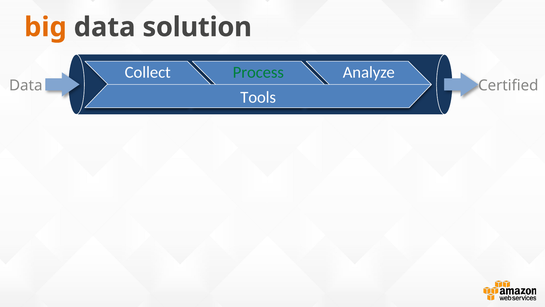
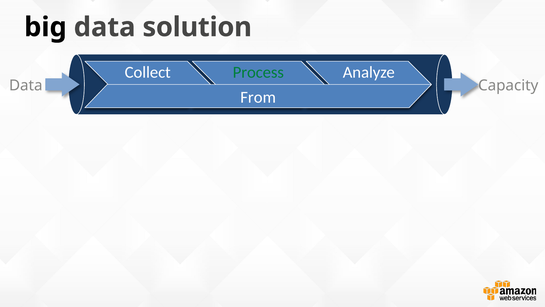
big colour: orange -> black
Certified: Certified -> Capacity
Tools: Tools -> From
